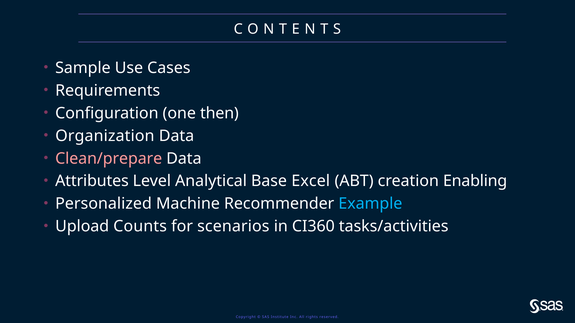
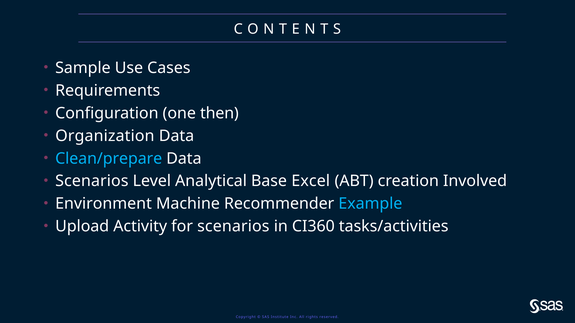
Clean/prepare colour: pink -> light blue
Attributes at (92, 181): Attributes -> Scenarios
Enabling: Enabling -> Involved
Personalized: Personalized -> Environment
Counts: Counts -> Activity
